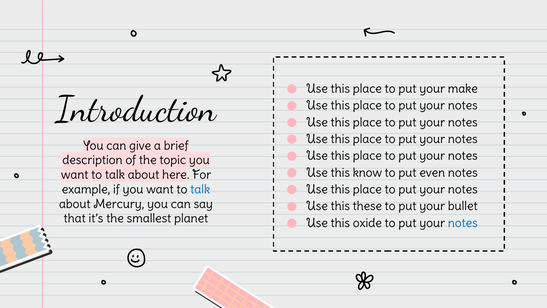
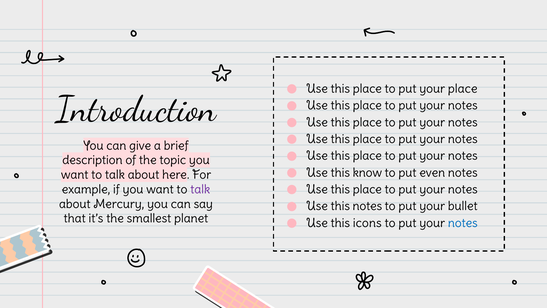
your make: make -> place
talk at (200, 189) colour: blue -> purple
this these: these -> notes
oxide: oxide -> icons
